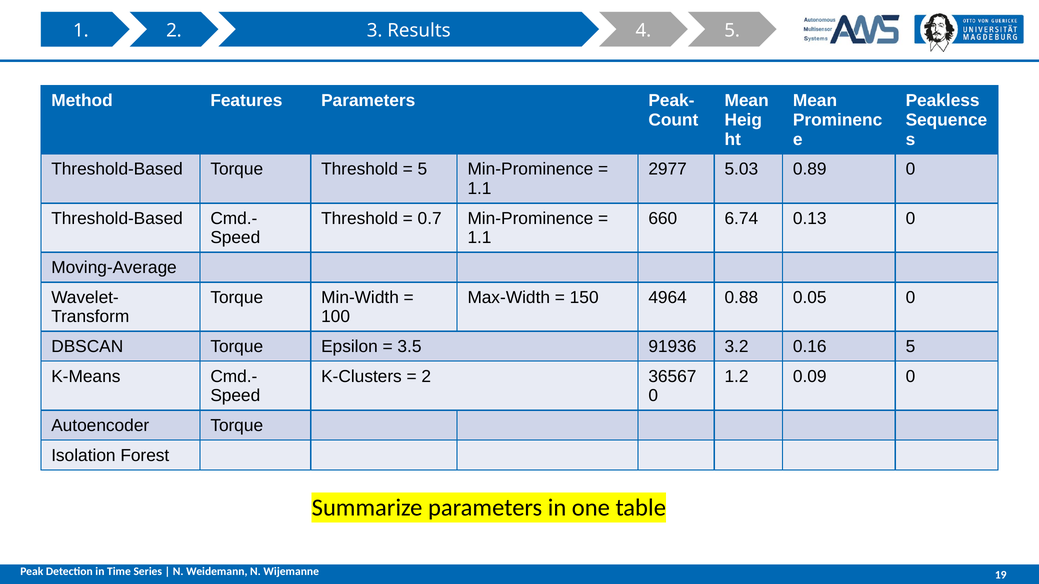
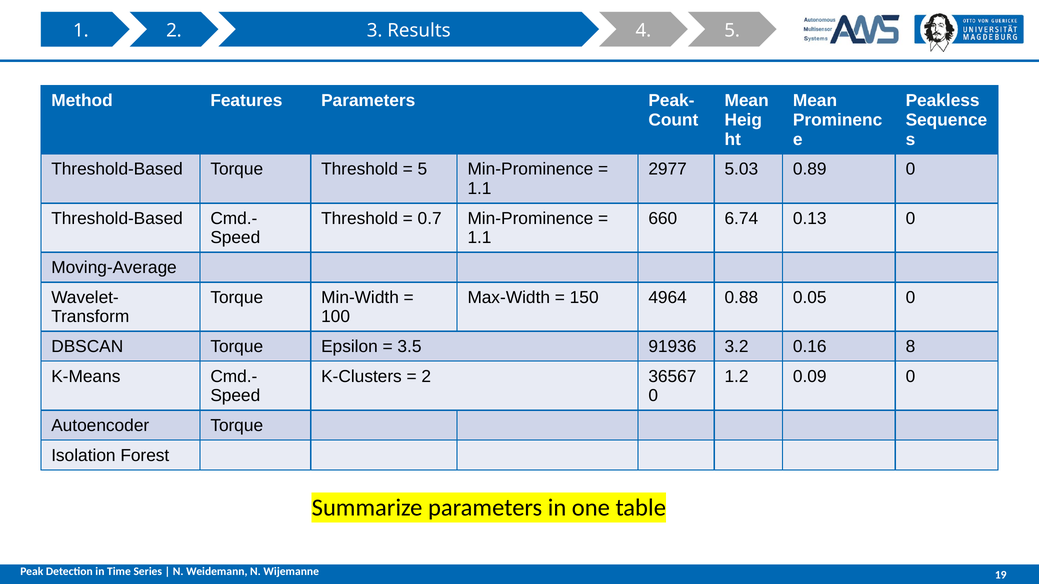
0.16 5: 5 -> 8
